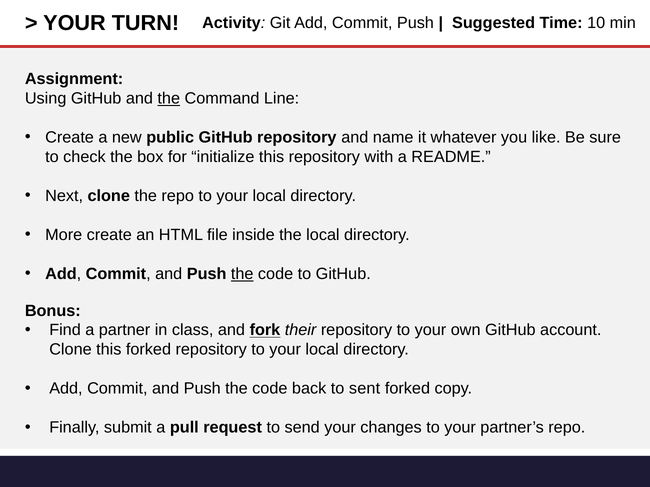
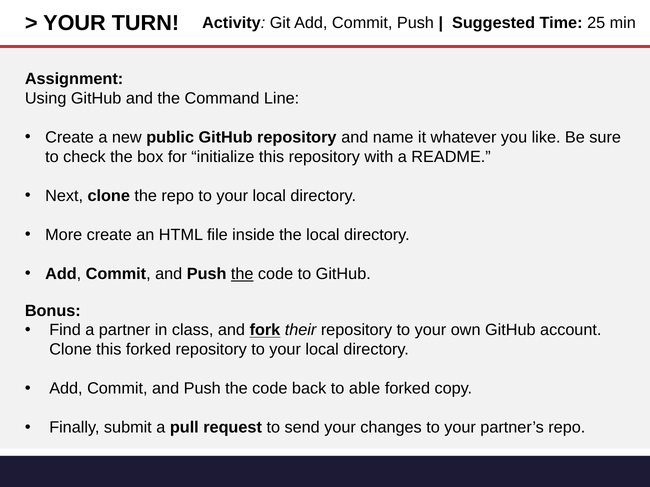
10: 10 -> 25
the at (169, 99) underline: present -> none
sent: sent -> able
